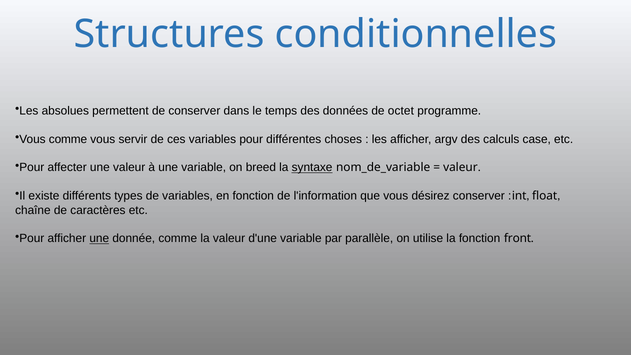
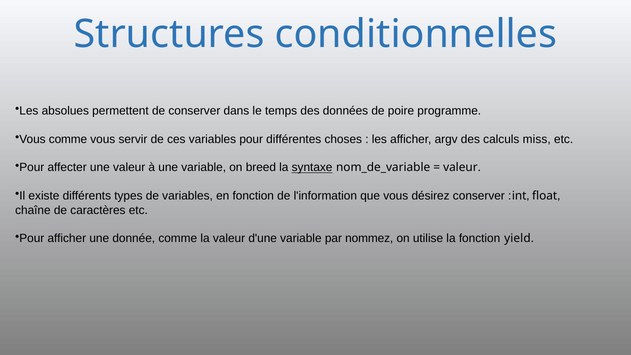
octet: octet -> poire
case: case -> miss
une at (99, 239) underline: present -> none
parallèle: parallèle -> nommez
front: front -> yield
